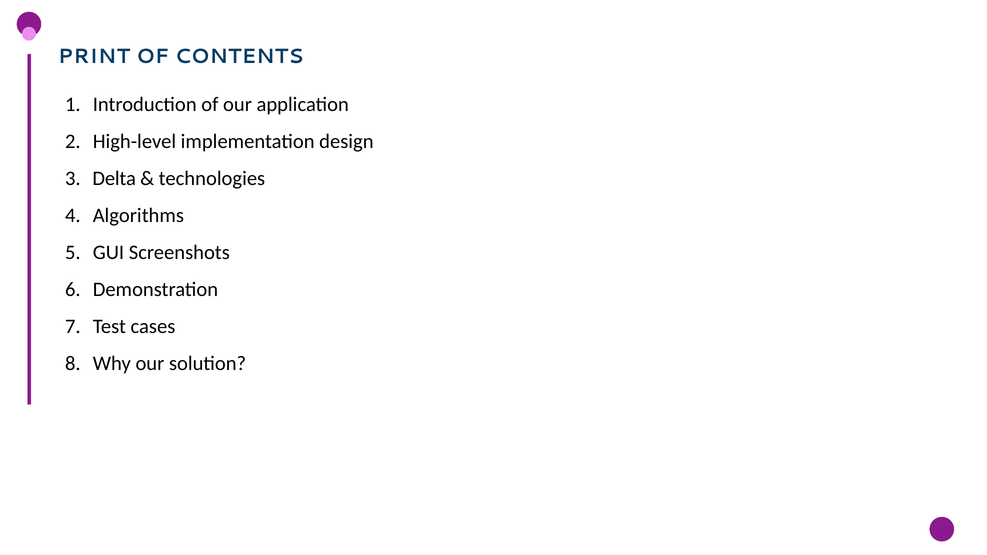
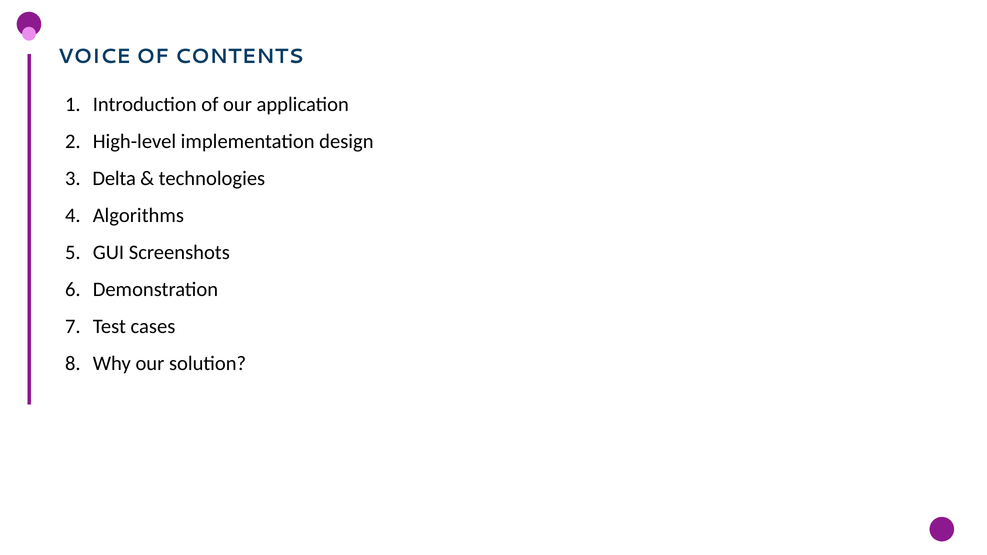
PRINT: PRINT -> VOICE
